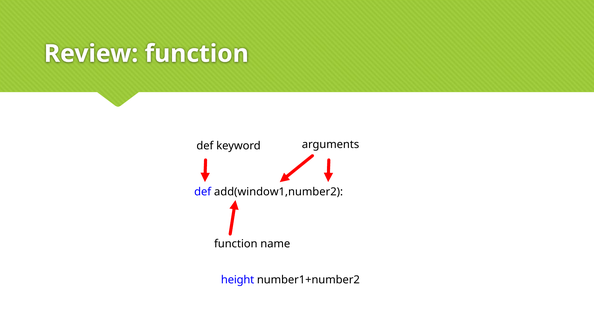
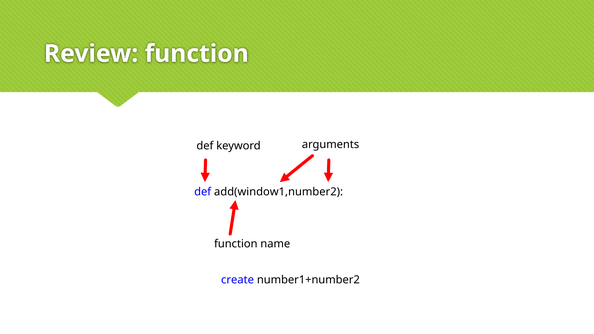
height: height -> create
